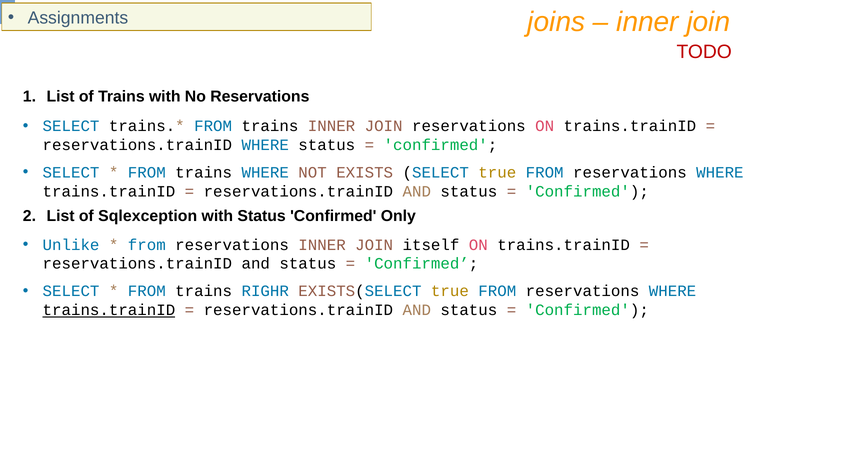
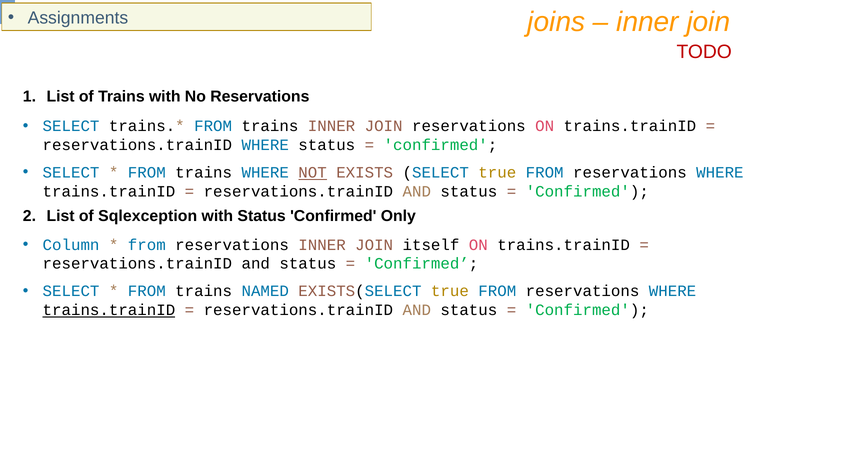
NOT underline: none -> present
Unlike: Unlike -> Column
RIGHR: RIGHR -> NAMED
